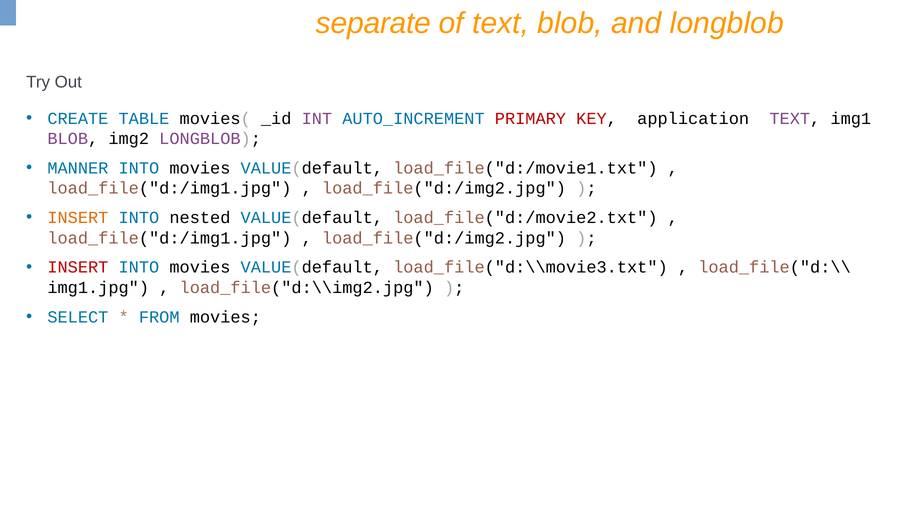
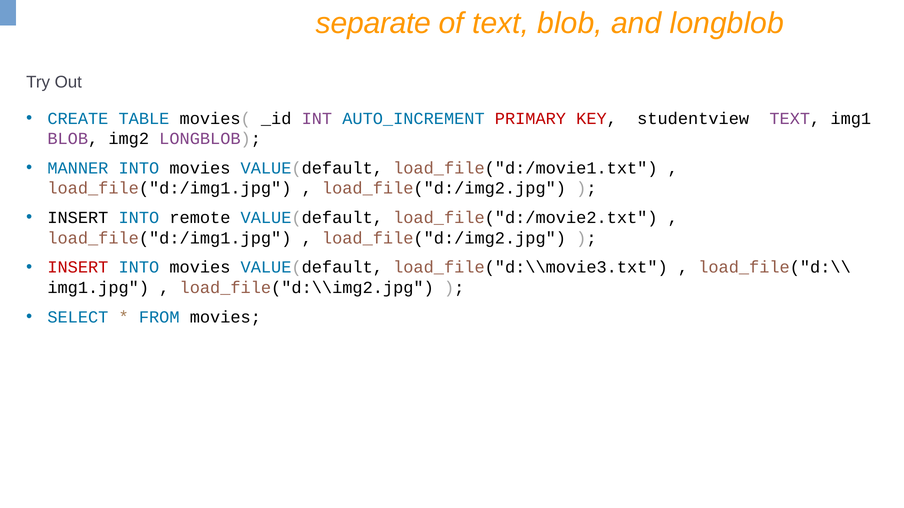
application: application -> studentview
INSERT at (78, 218) colour: orange -> black
nested: nested -> remote
